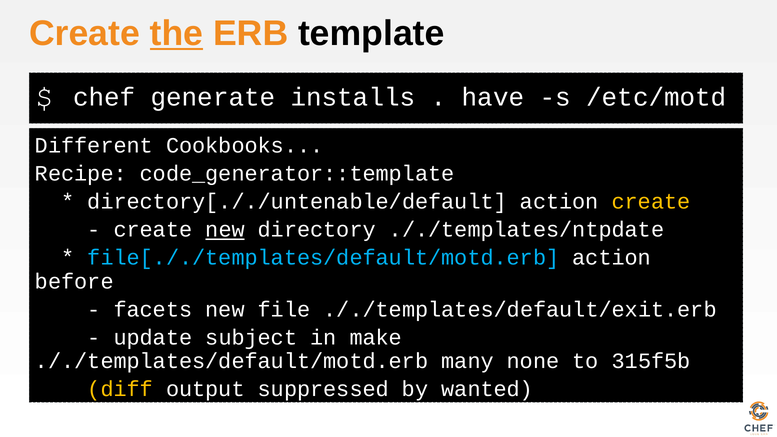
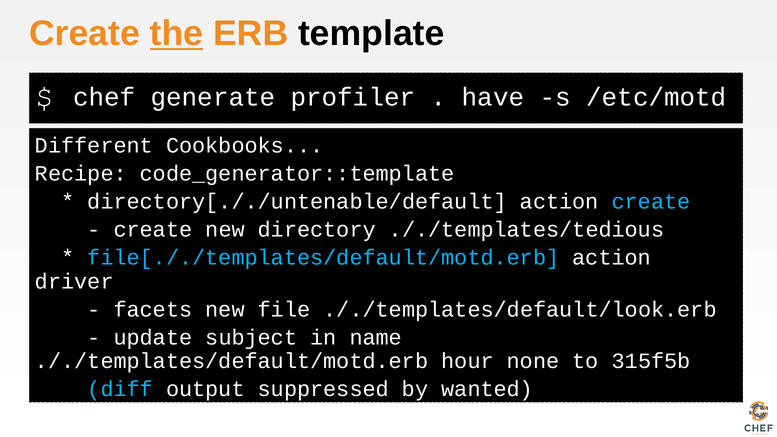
installs: installs -> profiler
create at (651, 202) colour: yellow -> light blue
new at (225, 230) underline: present -> none
././templates/ntpdate: ././templates/ntpdate -> ././templates/tedious
before: before -> driver
././templates/default/exit.erb: ././templates/default/exit.erb -> ././templates/default/look.erb
make: make -> name
many: many -> hour
diff colour: yellow -> light blue
